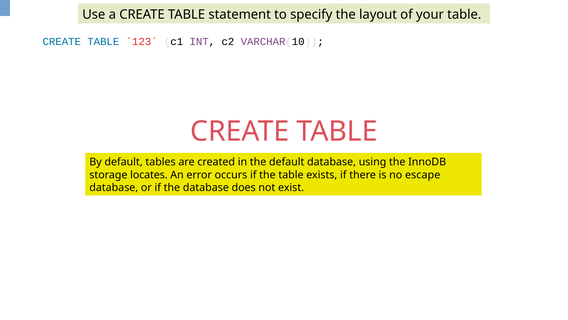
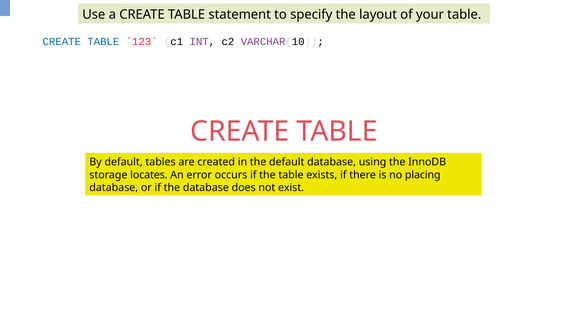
escape: escape -> placing
